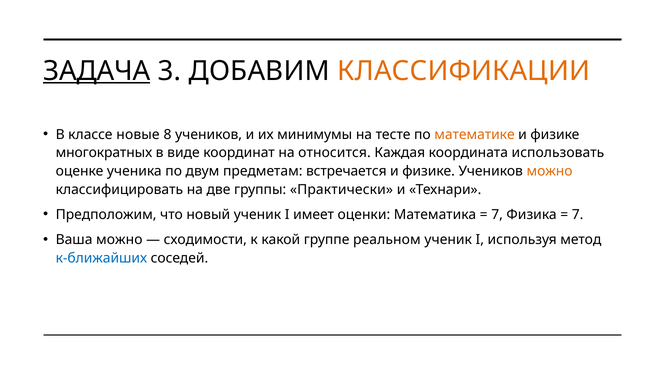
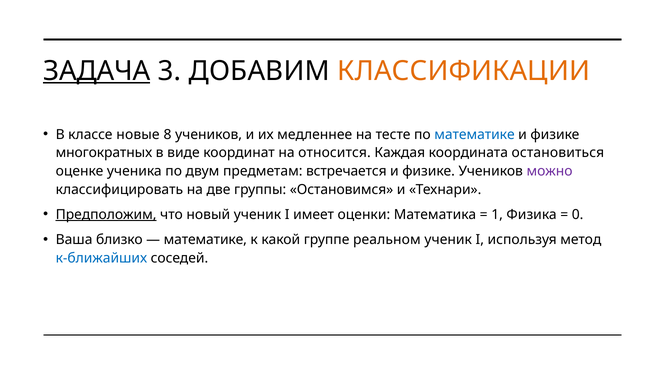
минимумы: минимумы -> медленнее
математике at (475, 135) colour: orange -> blue
использовать: использовать -> остановиться
можно at (550, 171) colour: orange -> purple
Практически: Практически -> Остановимся
Предположим underline: none -> present
7 at (497, 215): 7 -> 1
7 at (578, 215): 7 -> 0
Ваша можно: можно -> близко
сходимости at (205, 240): сходимости -> математике
